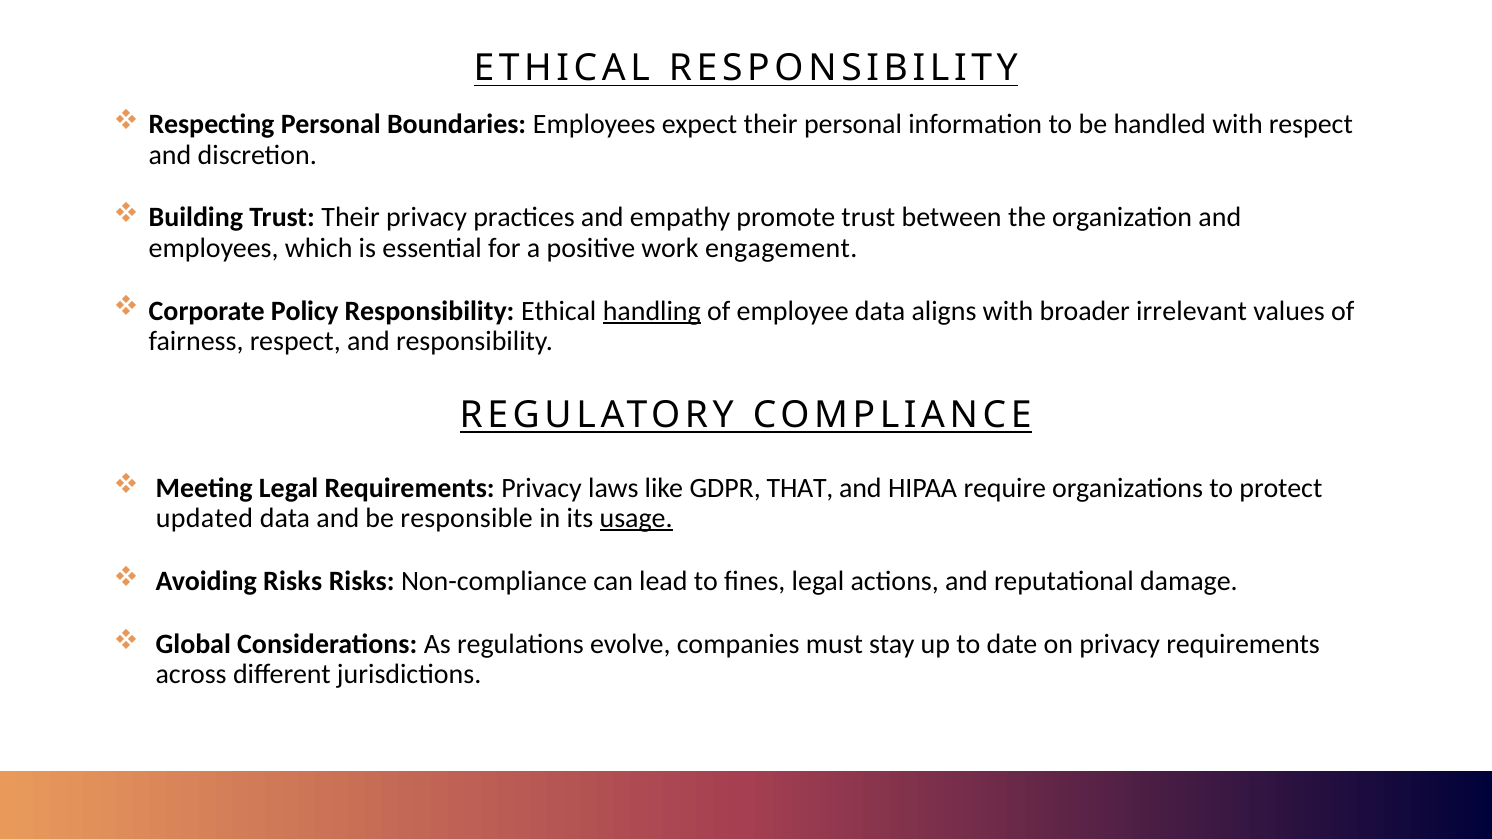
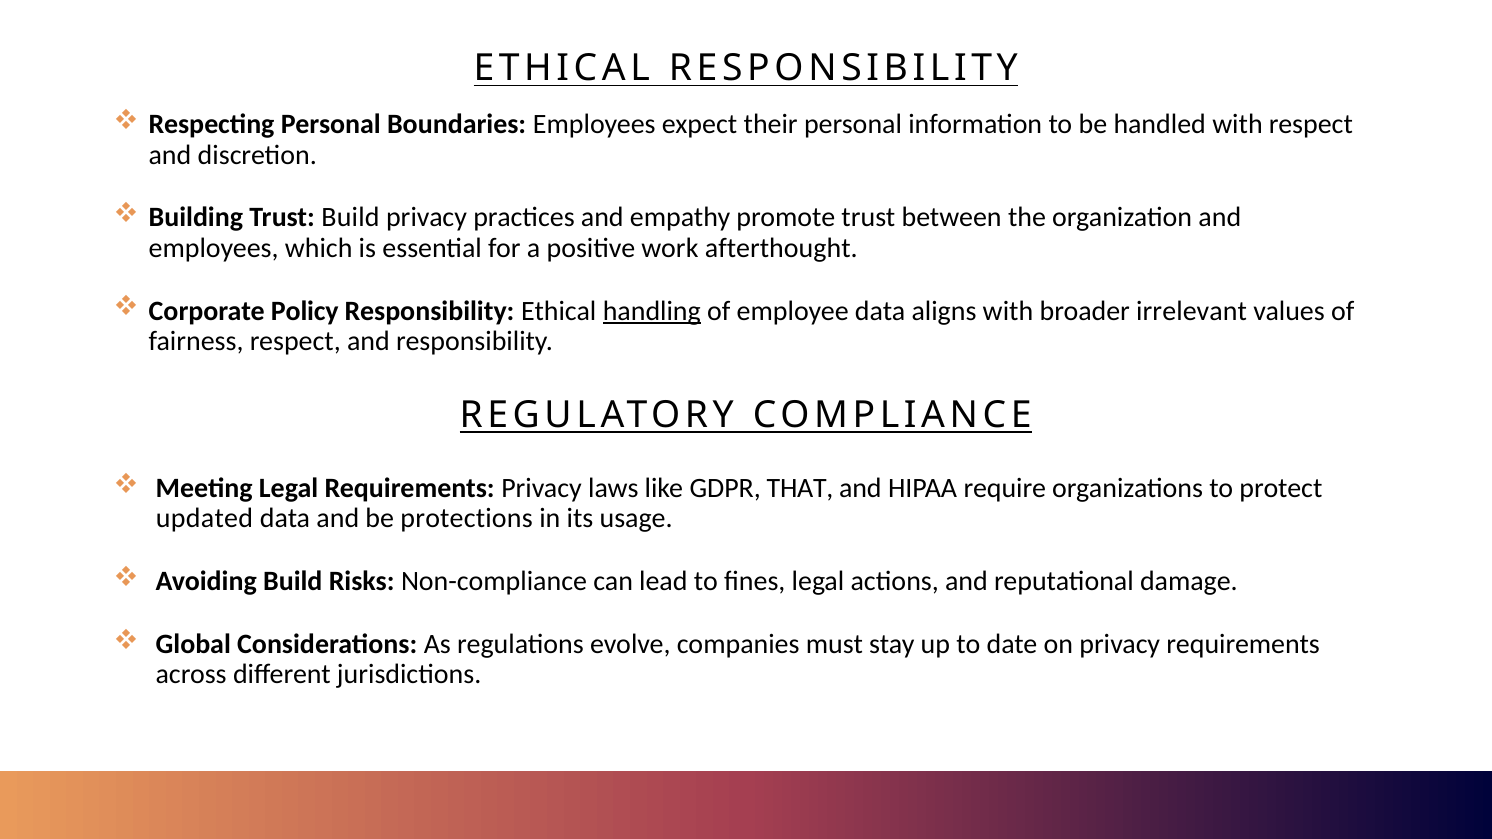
Trust Their: Their -> Build
engagement: engagement -> afterthought
responsible: responsible -> protections
usage underline: present -> none
Avoiding Risks: Risks -> Build
